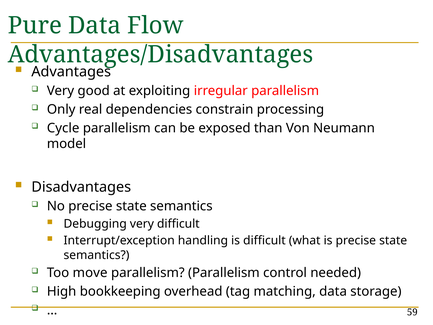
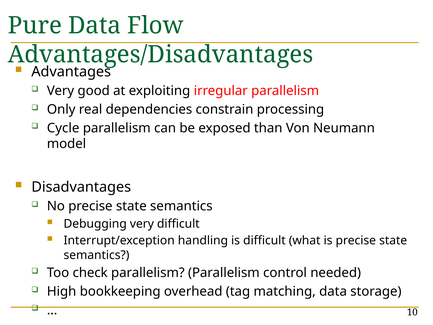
move: move -> check
59: 59 -> 10
